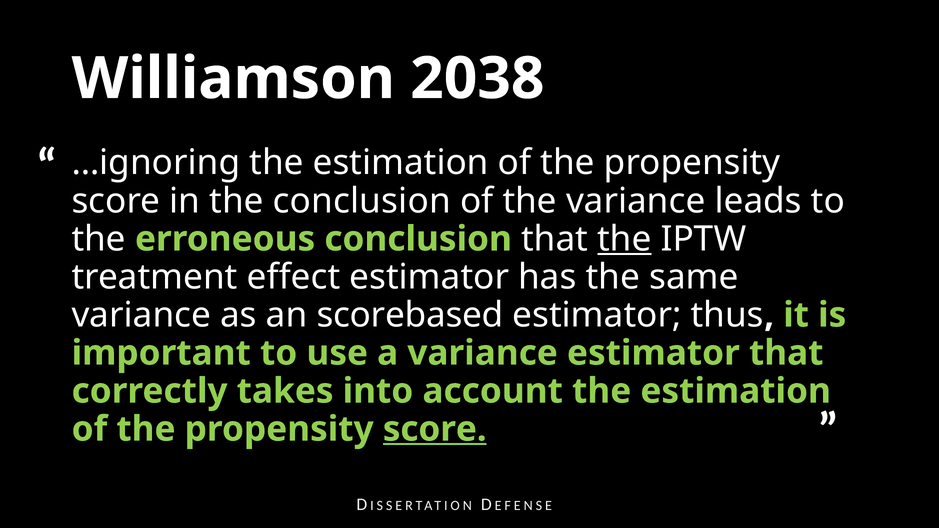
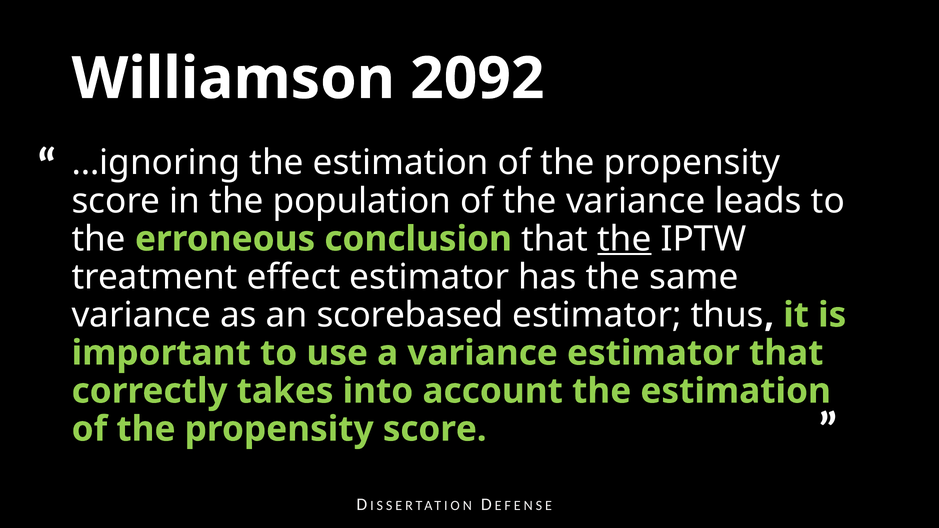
2038: 2038 -> 2092
the conclusion: conclusion -> population
score at (435, 429) underline: present -> none
